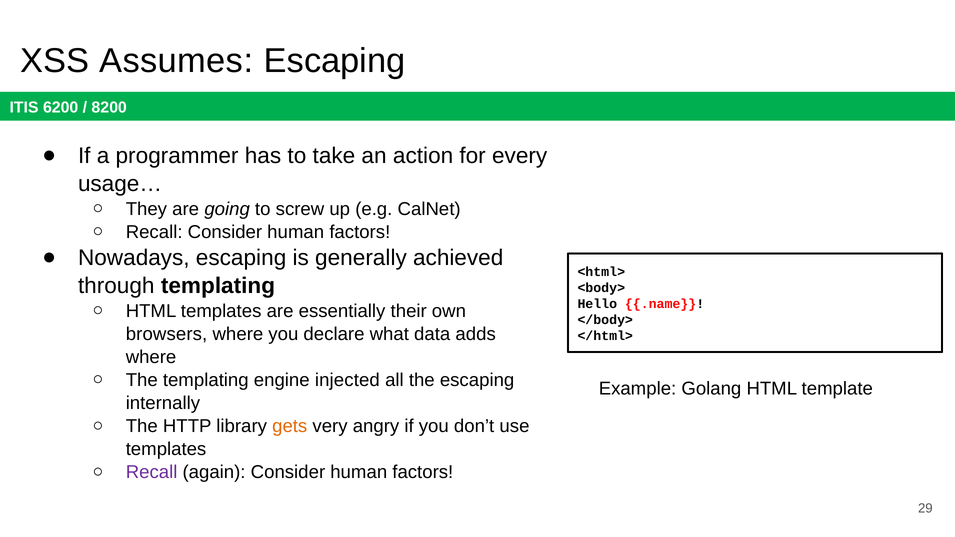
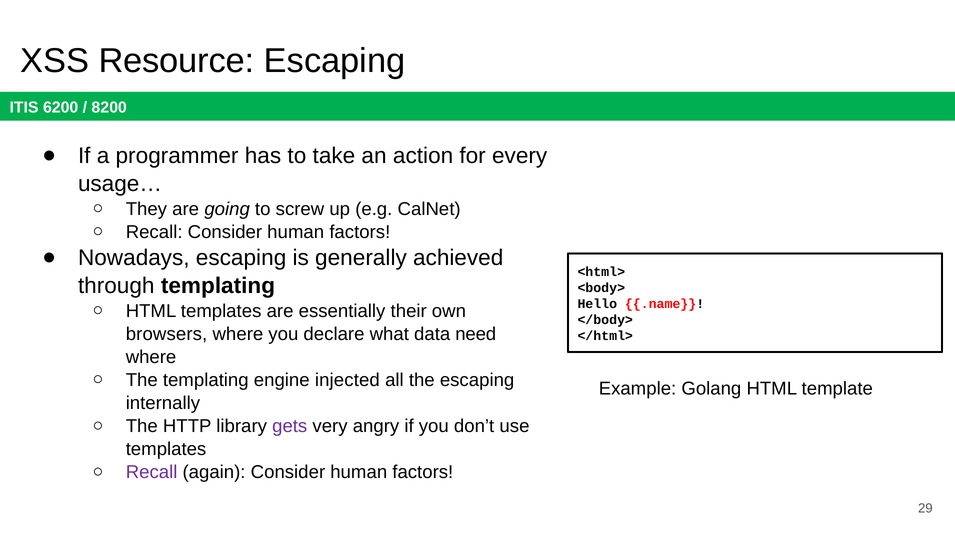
Assumes: Assumes -> Resource
adds: adds -> need
gets colour: orange -> purple
